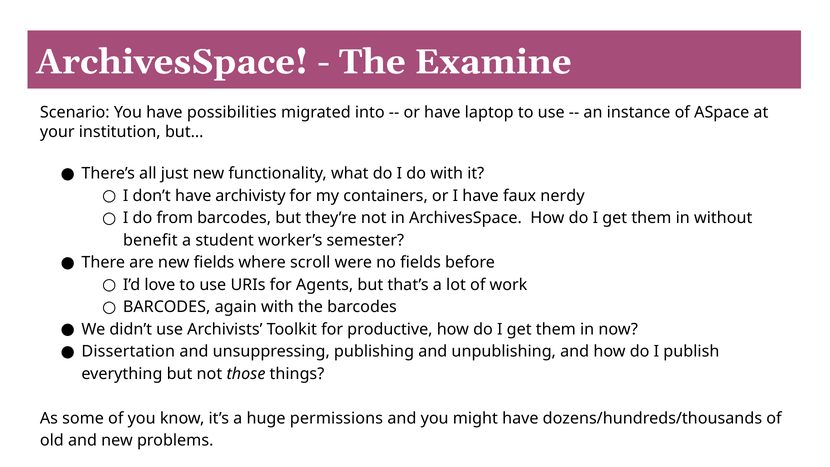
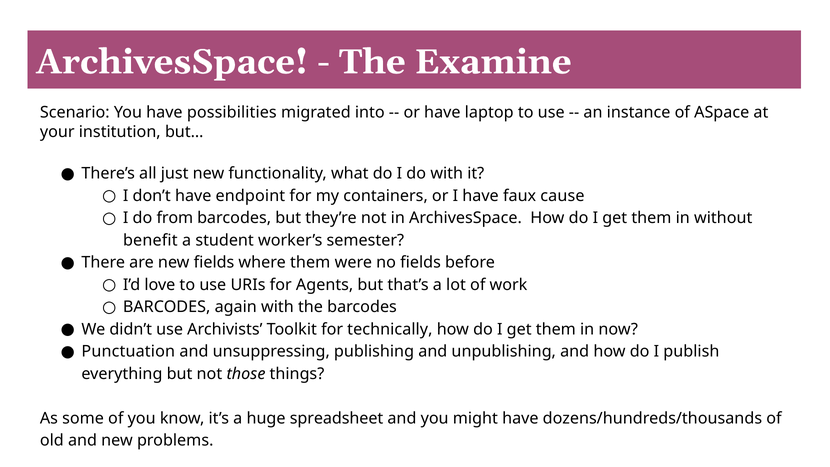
archivisty: archivisty -> endpoint
nerdy: nerdy -> cause
where scroll: scroll -> them
productive: productive -> technically
Dissertation: Dissertation -> Punctuation
permissions: permissions -> spreadsheet
